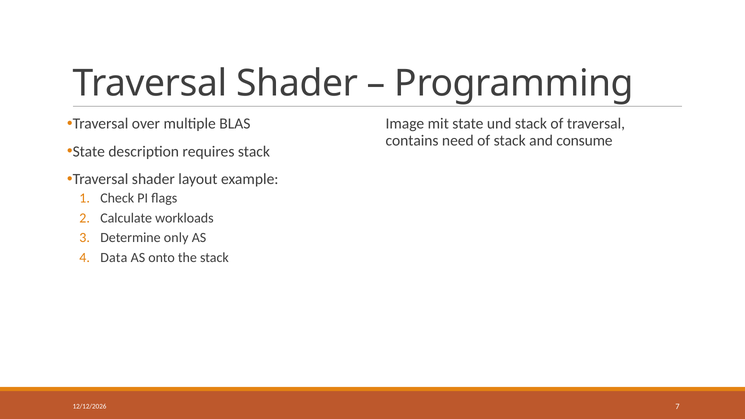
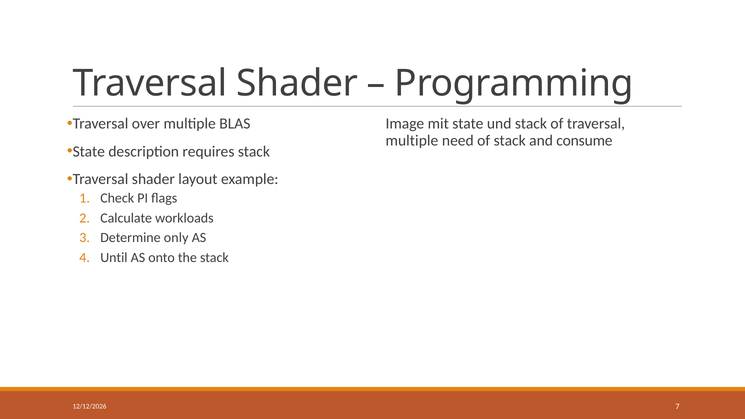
contains at (412, 141): contains -> multiple
Data: Data -> Until
